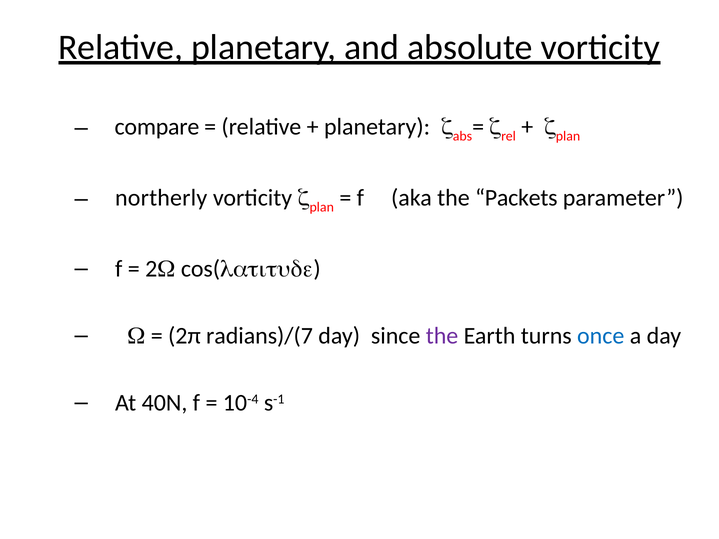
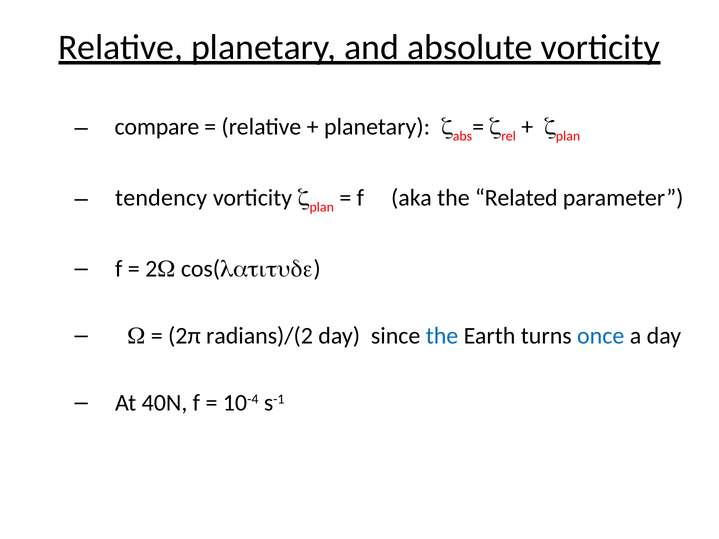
northerly: northerly -> tendency
Packets: Packets -> Related
radians)/(7: radians)/(7 -> radians)/(2
the at (442, 336) colour: purple -> blue
